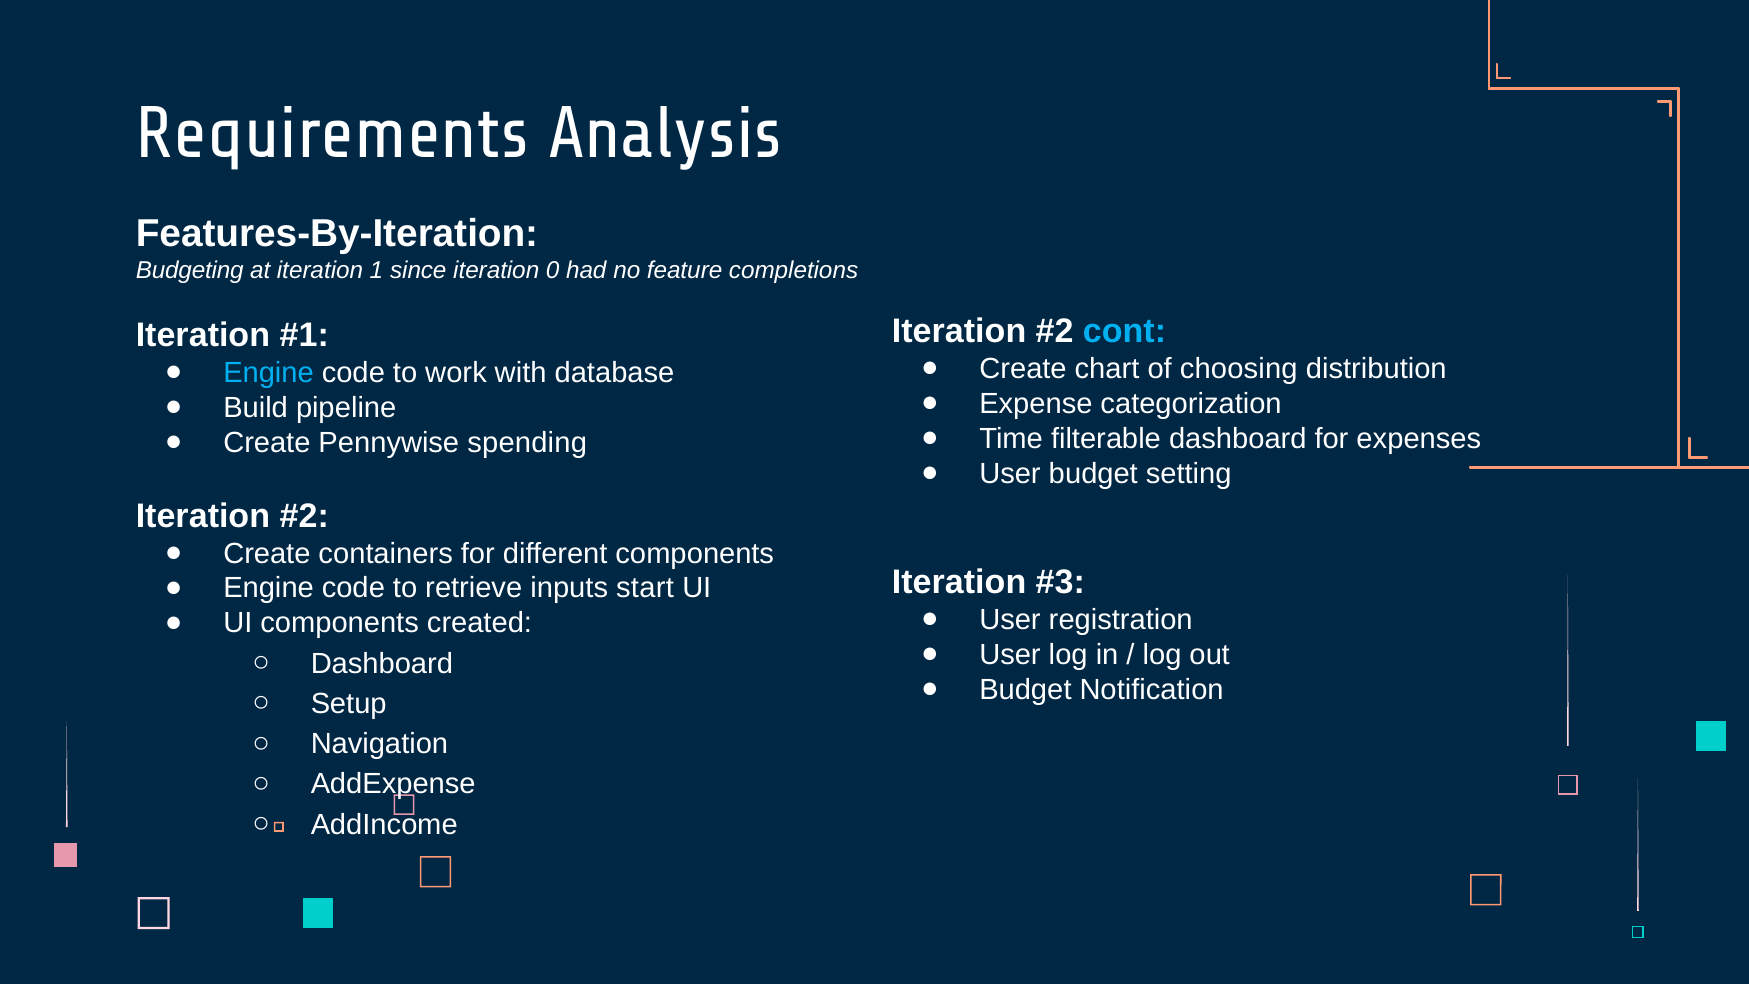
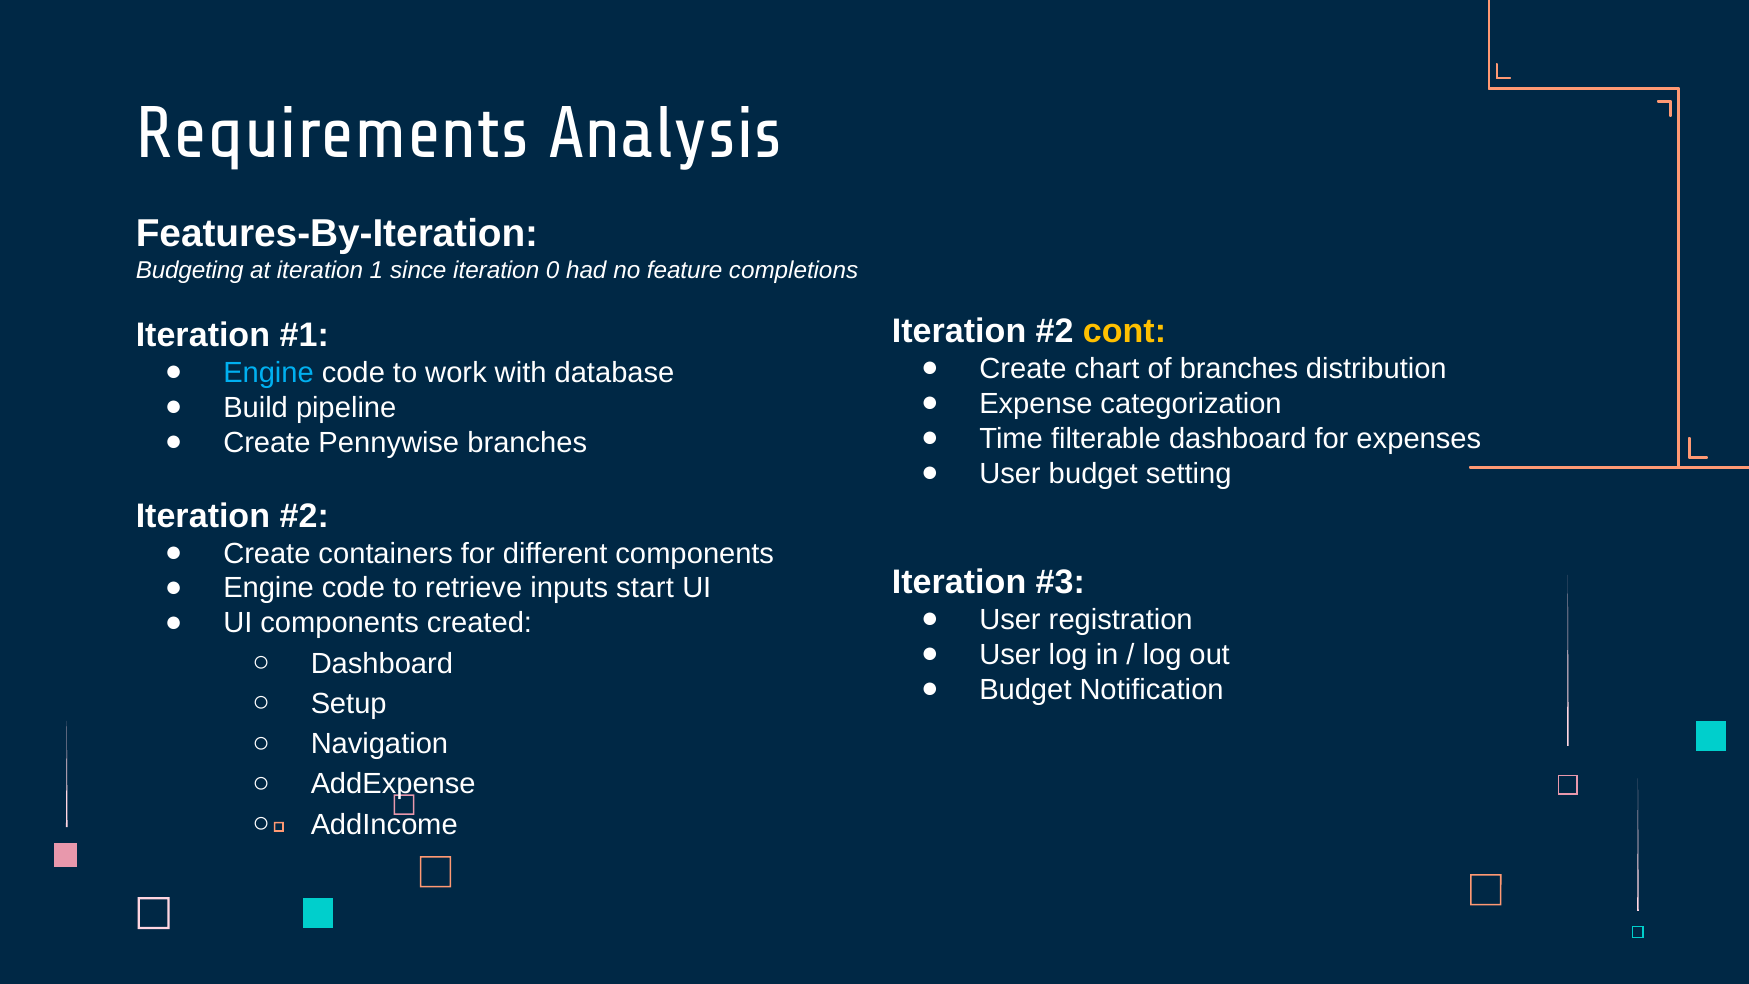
cont colour: light blue -> yellow
of choosing: choosing -> branches
Pennywise spending: spending -> branches
